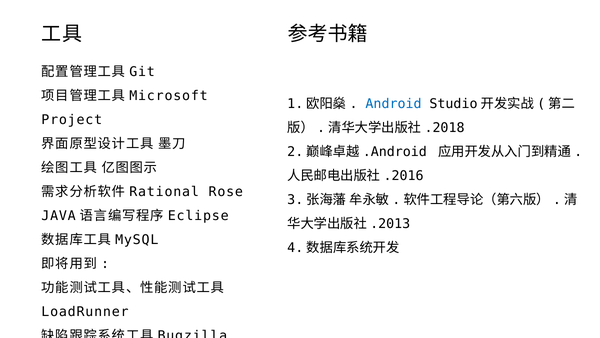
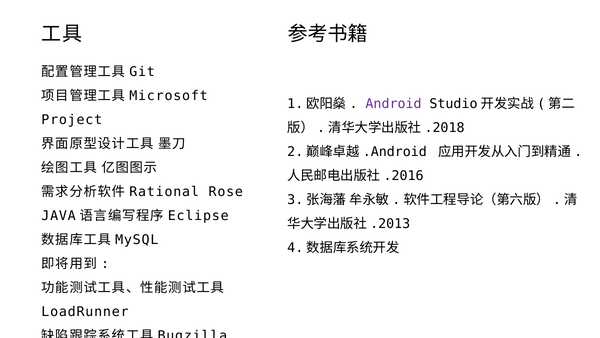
Android colour: blue -> purple
